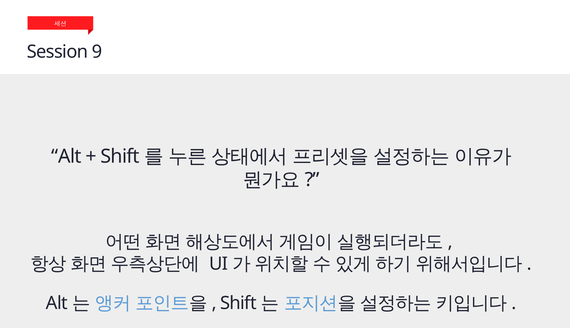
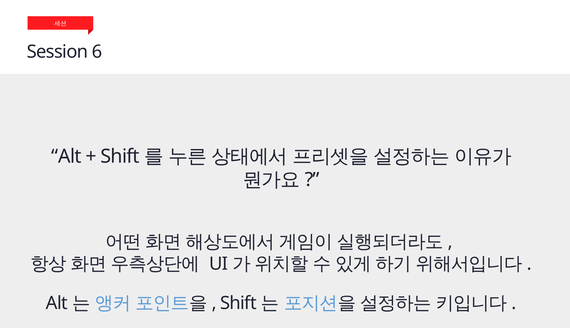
9: 9 -> 6
